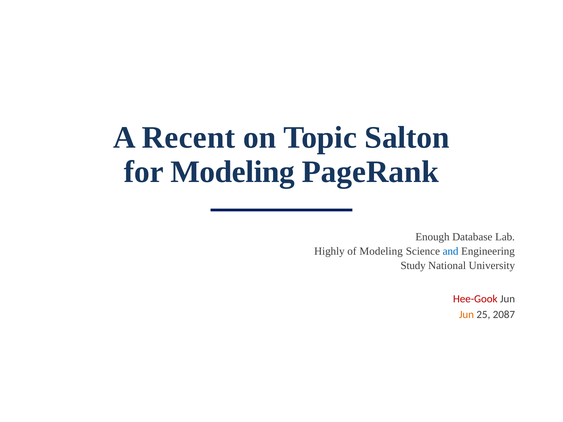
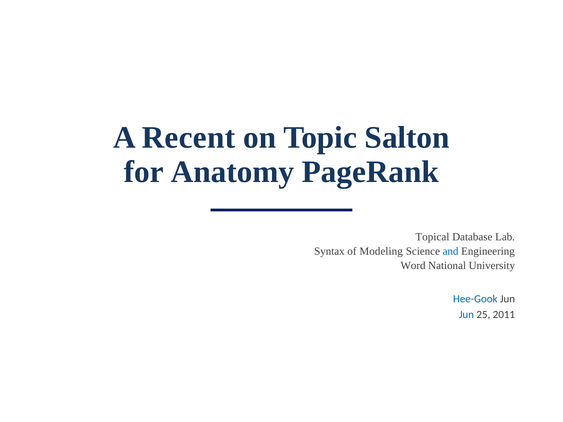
for Modeling: Modeling -> Anatomy
Enough: Enough -> Topical
Highly: Highly -> Syntax
Study: Study -> Word
Hee-Gook colour: red -> blue
Jun at (467, 315) colour: orange -> blue
2087: 2087 -> 2011
